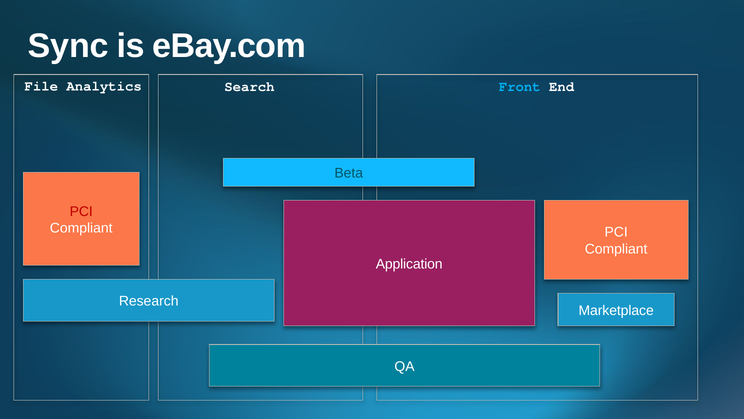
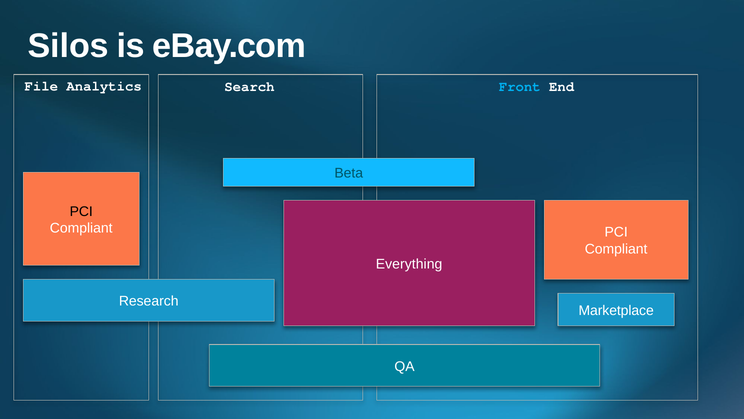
Sync: Sync -> Silos
PCI at (81, 211) colour: red -> black
Application: Application -> Everything
